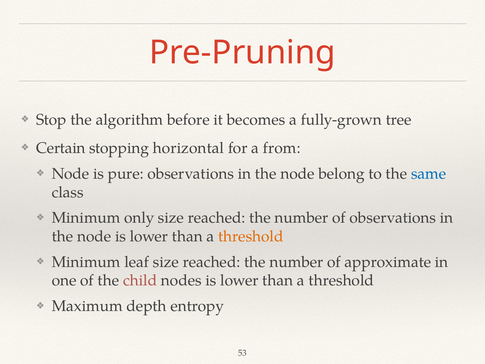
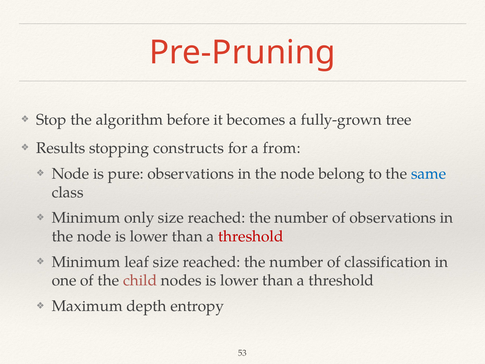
Certain: Certain -> Results
horizontal: horizontal -> constructs
threshold at (251, 236) colour: orange -> red
approximate: approximate -> classification
